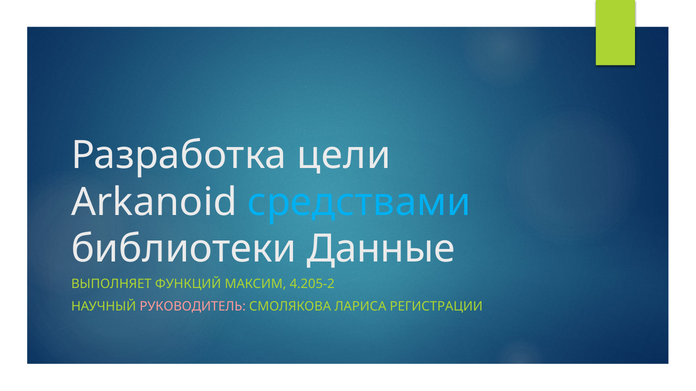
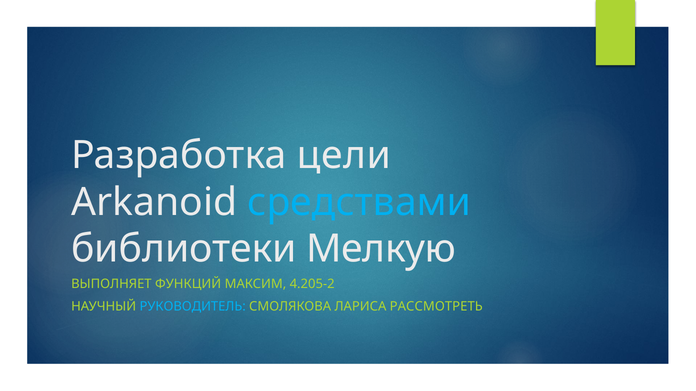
Данные: Данные -> Мелкую
РУКОВОДИТЕЛЬ colour: pink -> light blue
РЕГИСТРАЦИИ: РЕГИСТРАЦИИ -> РАССМОТРЕТЬ
